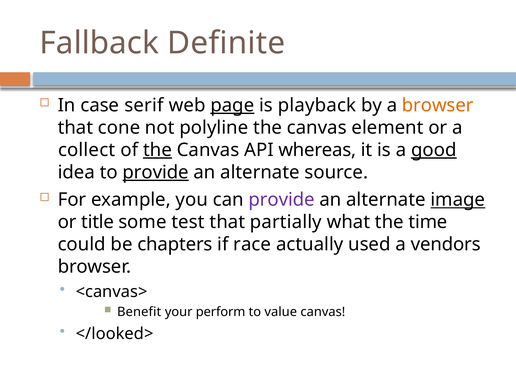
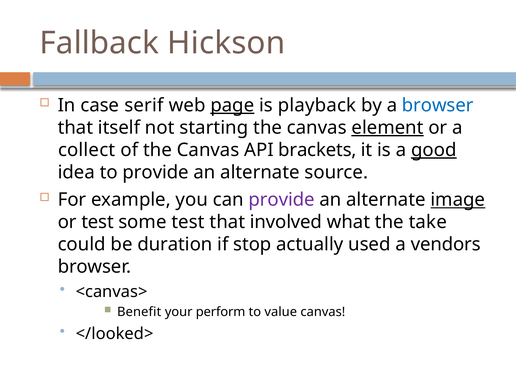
Definite: Definite -> Hickson
browser at (438, 105) colour: orange -> blue
cone: cone -> itself
polyline: polyline -> starting
element underline: none -> present
the at (157, 150) underline: present -> none
whereas: whereas -> brackets
provide at (156, 172) underline: present -> none
or title: title -> test
partially: partially -> involved
time: time -> take
chapters: chapters -> duration
race: race -> stop
